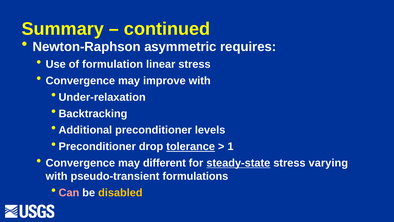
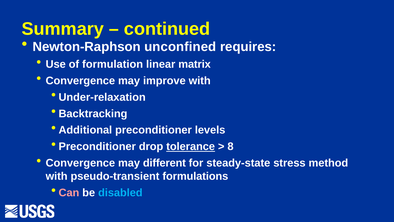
asymmetric: asymmetric -> unconfined
linear stress: stress -> matrix
1: 1 -> 8
steady-state underline: present -> none
varying: varying -> method
disabled colour: yellow -> light blue
